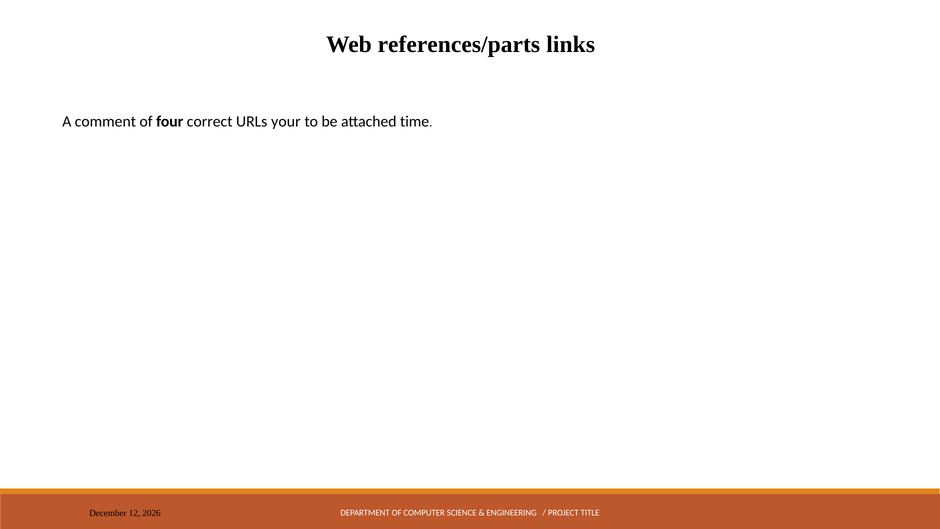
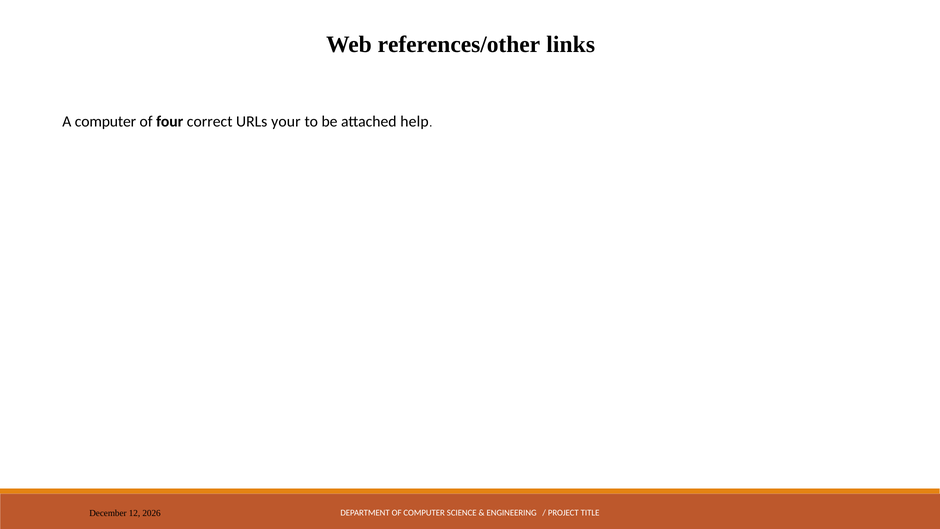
references/parts: references/parts -> references/other
A comment: comment -> computer
time: time -> help
